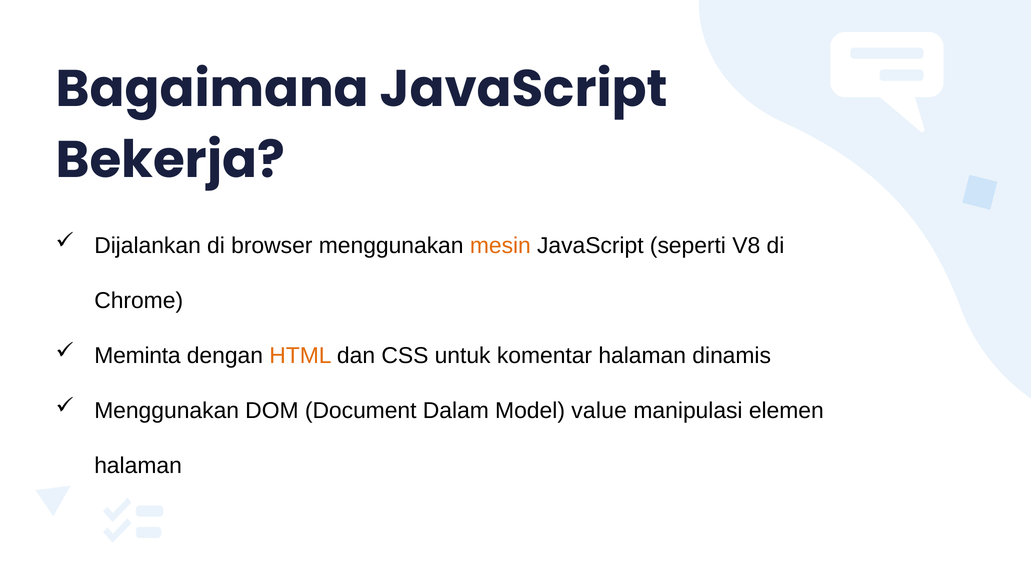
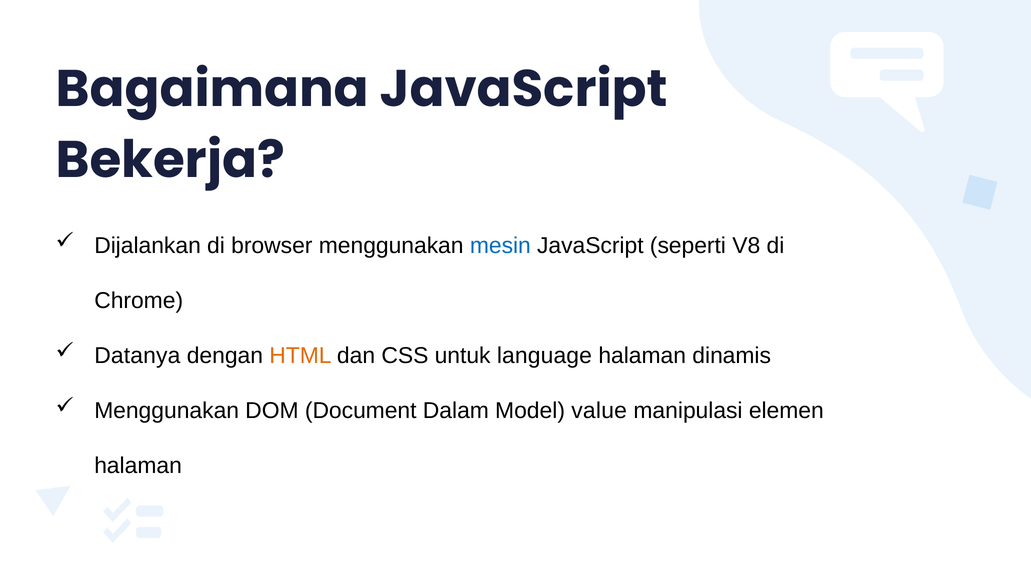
mesin colour: orange -> blue
Meminta: Meminta -> Datanya
komentar: komentar -> language
